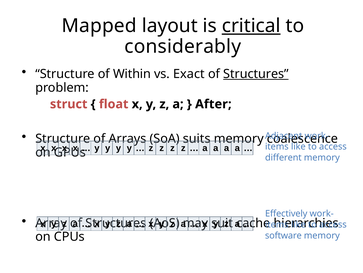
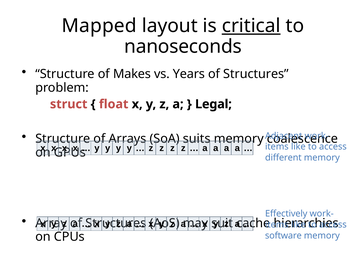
considerably: considerably -> nanoseconds
Within: Within -> Makes
Exact: Exact -> Years
Structures at (256, 74) underline: present -> none
After: After -> Legal
